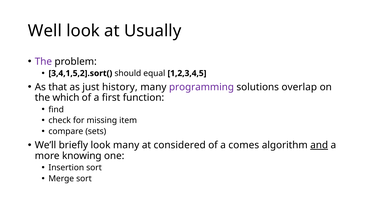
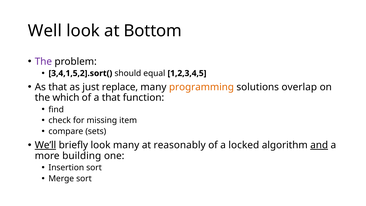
Usually: Usually -> Bottom
history: history -> replace
programming colour: purple -> orange
a first: first -> that
We’ll underline: none -> present
considered: considered -> reasonably
comes: comes -> locked
knowing: knowing -> building
